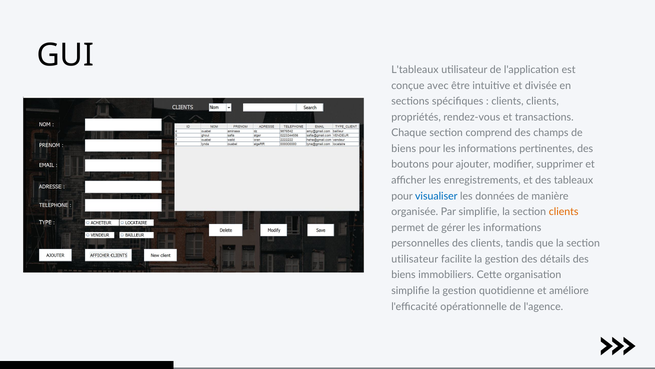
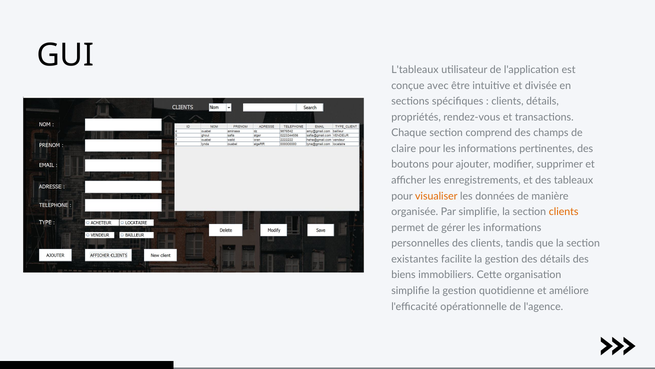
clients clients: clients -> détails
biens at (404, 149): biens -> claire
visualiser colour: blue -> orange
utilisateur at (415, 259): utilisateur -> existantes
